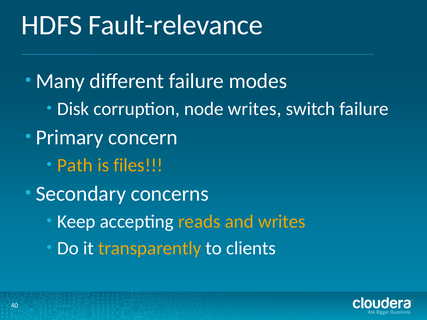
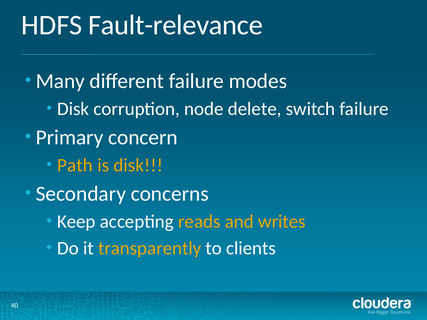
node writes: writes -> delete
is files: files -> disk
